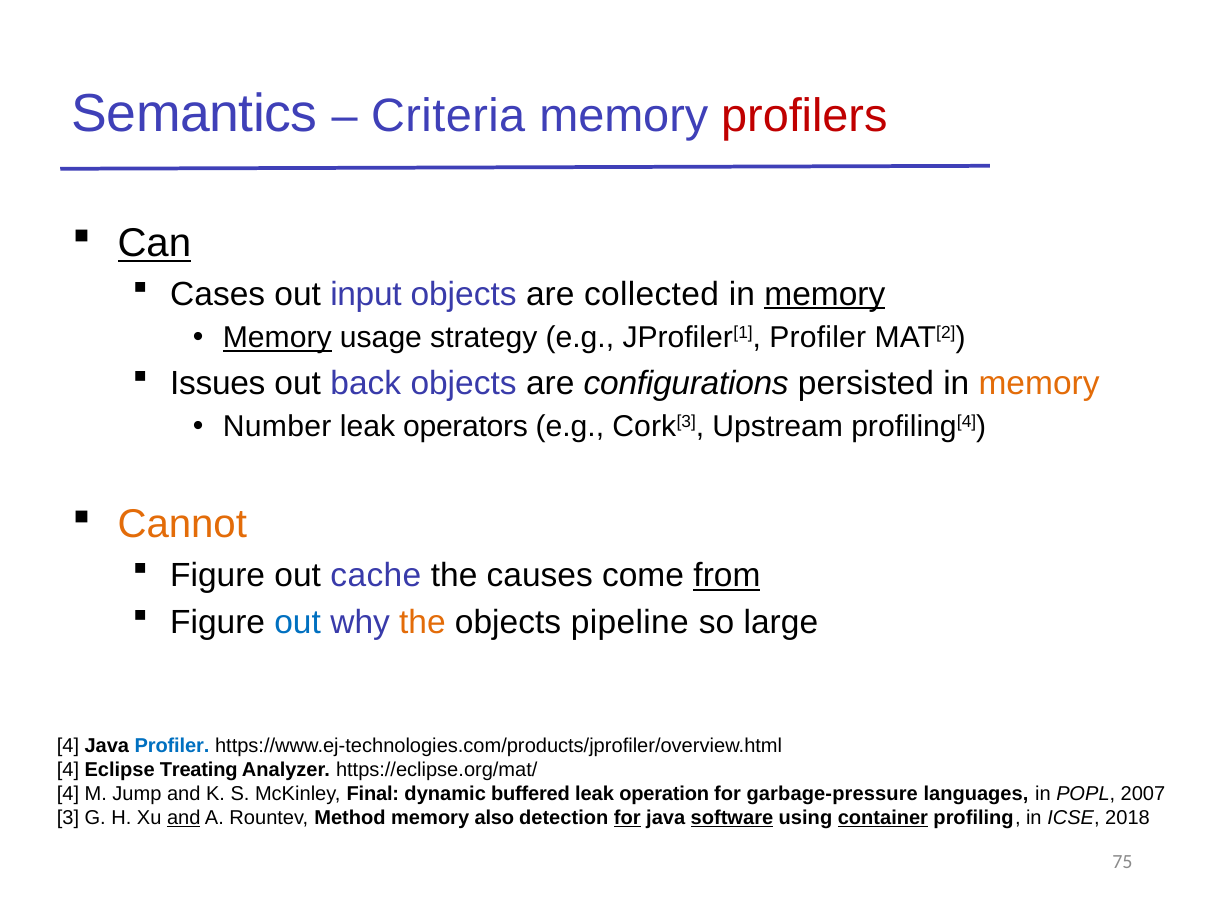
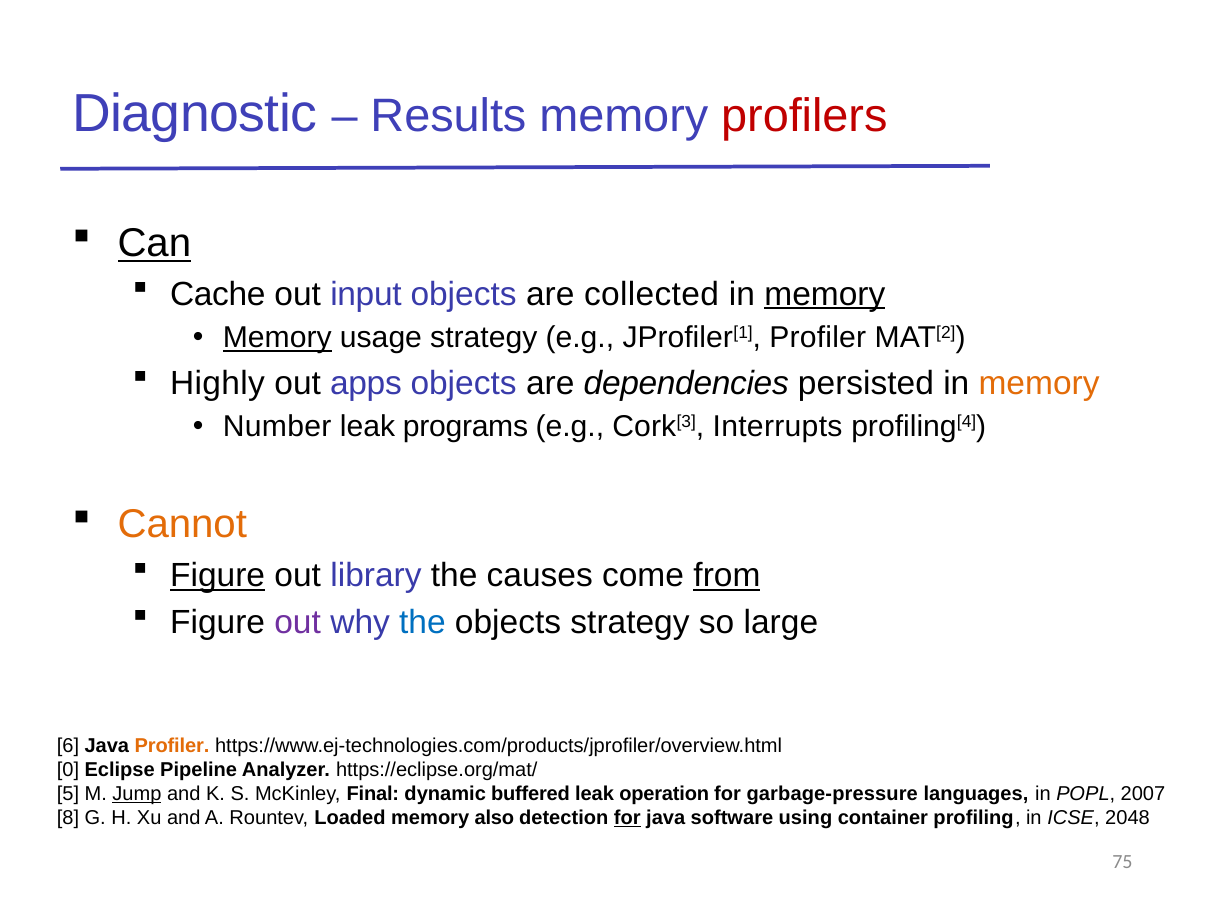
Semantics: Semantics -> Diagnostic
Criteria: Criteria -> Results
Cases: Cases -> Cache
Issues: Issues -> Highly
back: back -> apps
configurations: configurations -> dependencies
operators: operators -> programs
Upstream: Upstream -> Interrupts
Figure at (218, 576) underline: none -> present
cache: cache -> library
out at (298, 623) colour: blue -> purple
the at (422, 623) colour: orange -> blue
objects pipeline: pipeline -> strategy
4 at (68, 747): 4 -> 6
Profiler at (172, 747) colour: blue -> orange
4 at (68, 771): 4 -> 0
Treating: Treating -> Pipeline
4 at (68, 795): 4 -> 5
Jump underline: none -> present
3: 3 -> 8
and at (184, 819) underline: present -> none
Method: Method -> Loaded
software underline: present -> none
container underline: present -> none
2018: 2018 -> 2048
